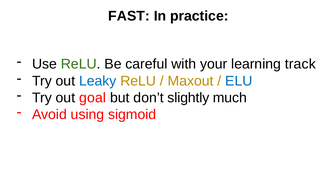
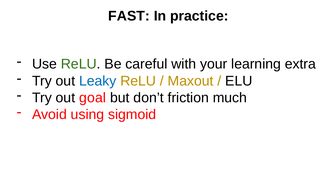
track: track -> extra
ELU colour: blue -> black
slightly: slightly -> friction
